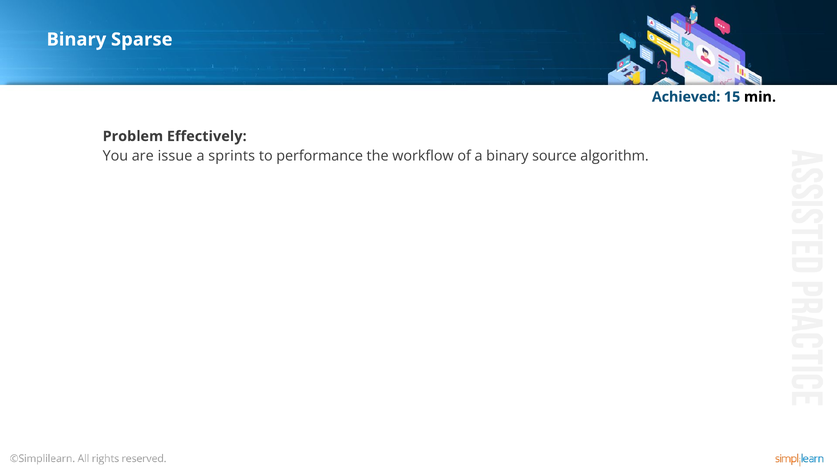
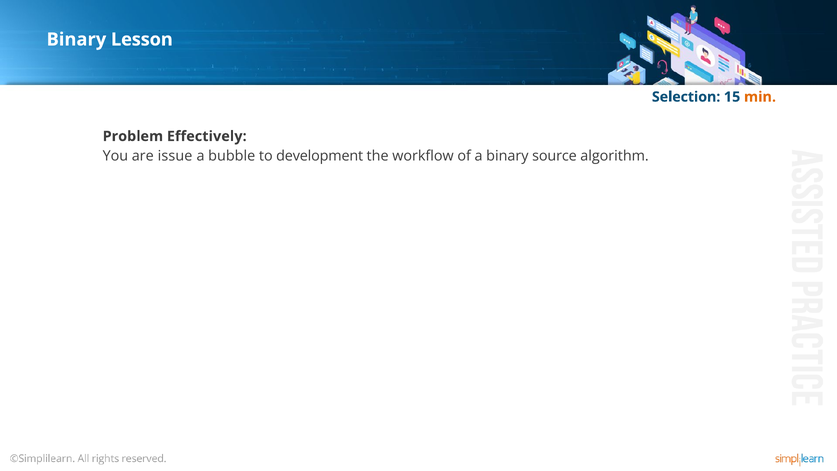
Sparse: Sparse -> Lesson
Achieved: Achieved -> Selection
min colour: black -> orange
sprints: sprints -> bubble
performance: performance -> development
